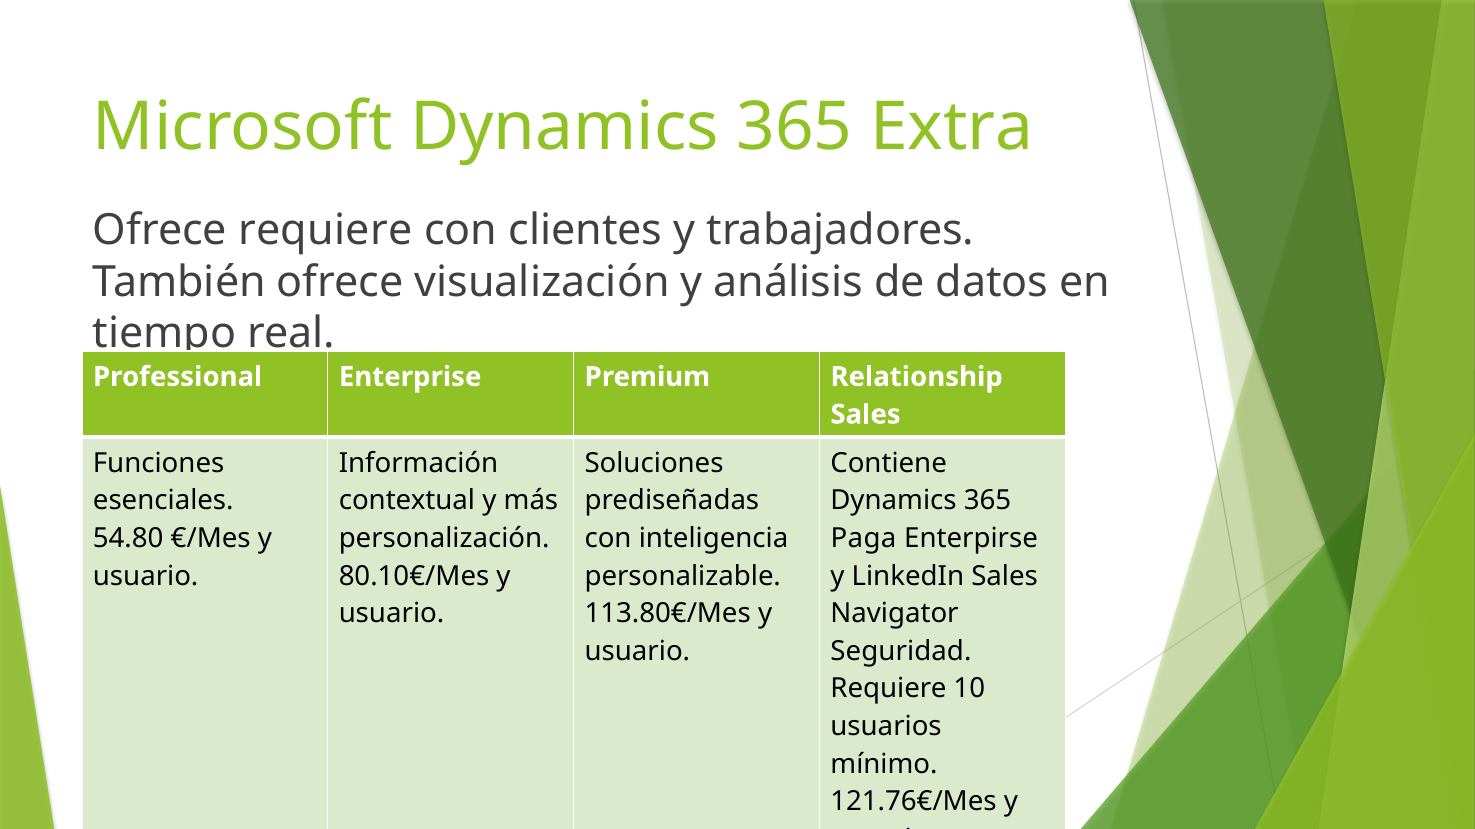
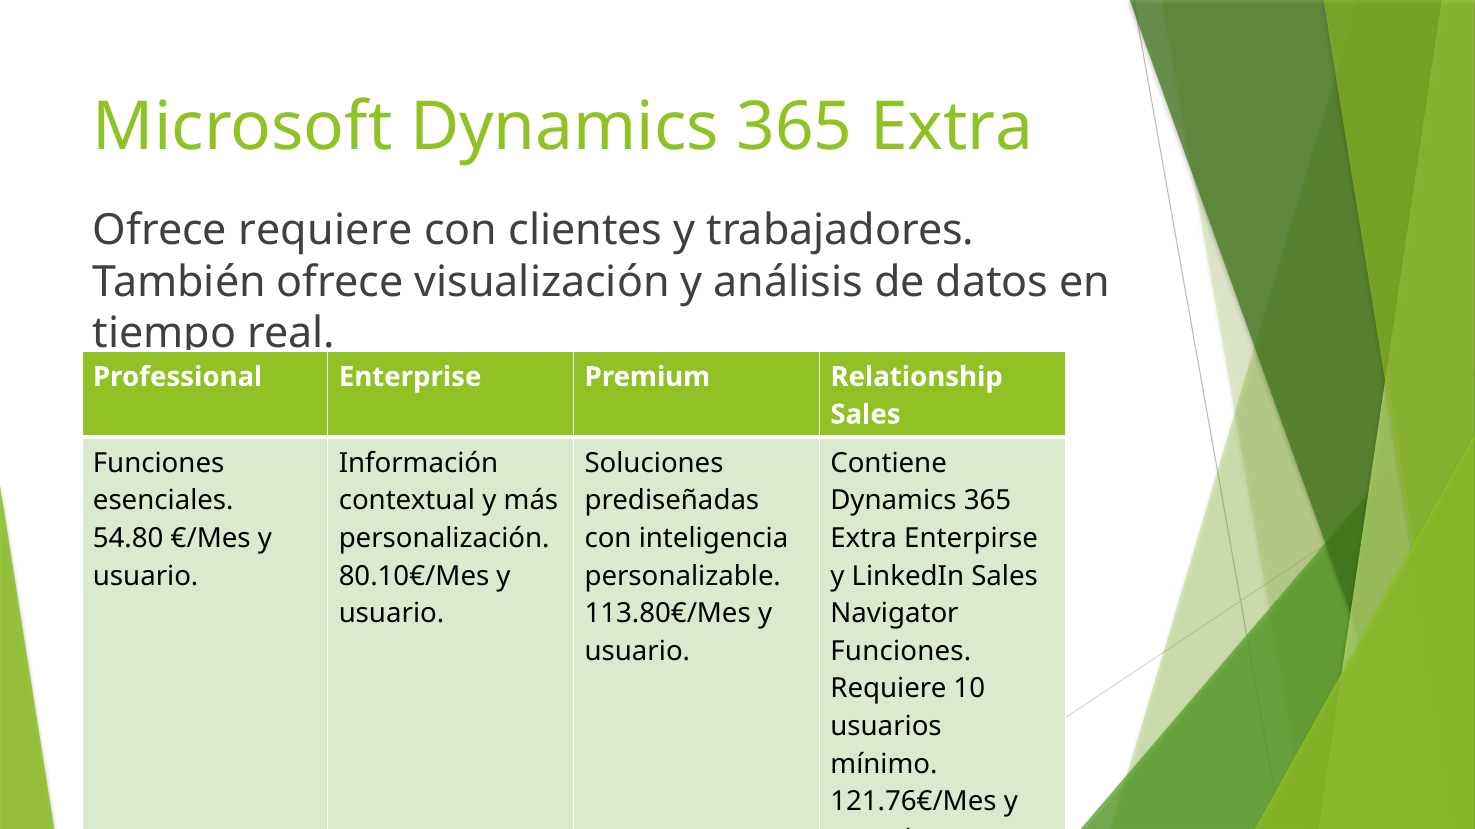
Paga at (864, 539): Paga -> Extra
Seguridad at (901, 652): Seguridad -> Funciones
